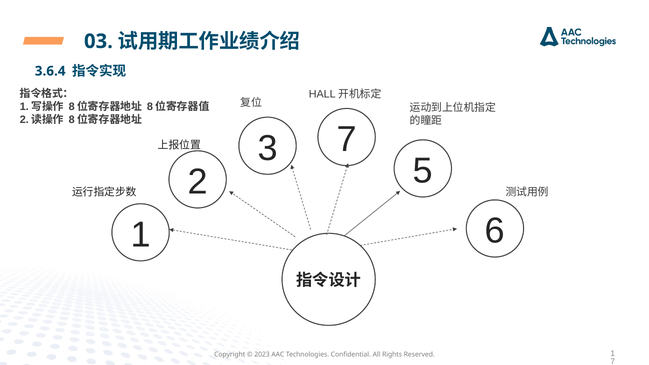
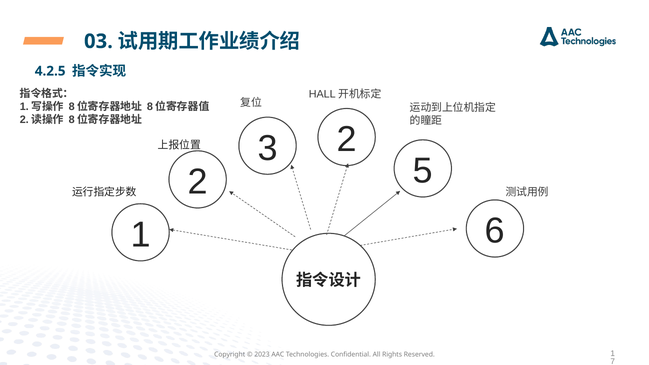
3.6.4: 3.6.4 -> 4.2.5
3 7: 7 -> 2
